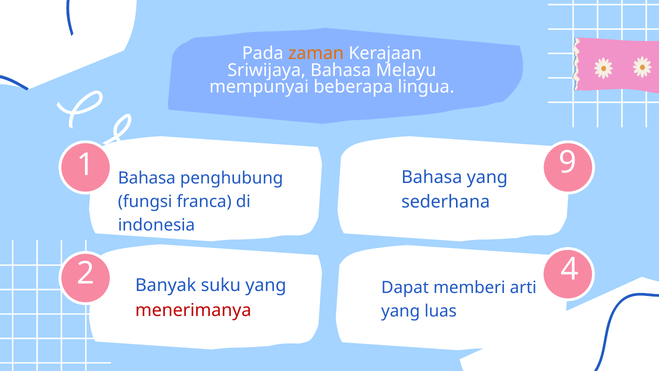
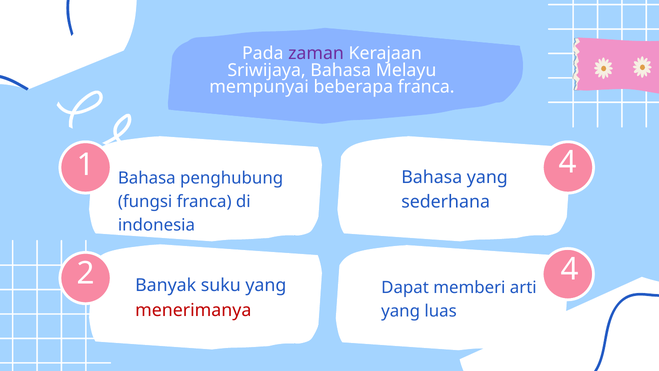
zaman colour: orange -> purple
beberapa lingua: lingua -> franca
1 9: 9 -> 4
